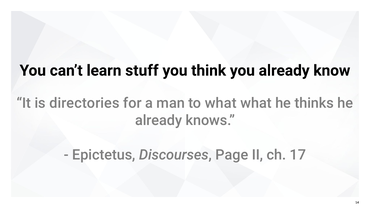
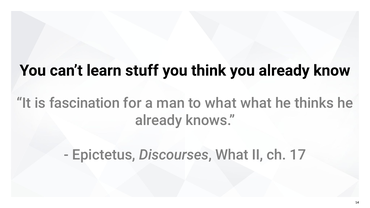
directories: directories -> fascination
Discourses Page: Page -> What
